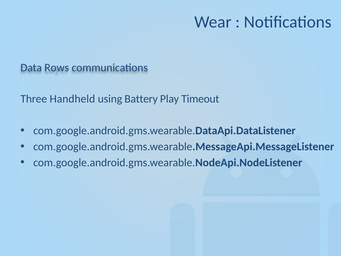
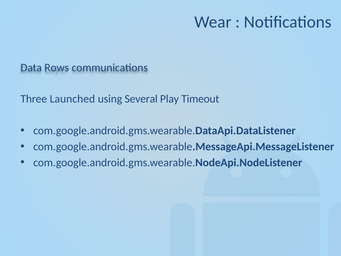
Handheld: Handheld -> Launched
Battery: Battery -> Several
